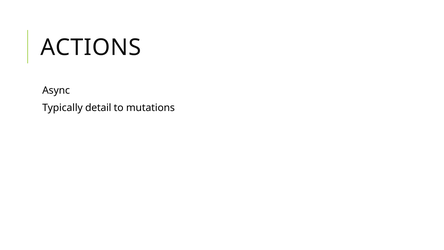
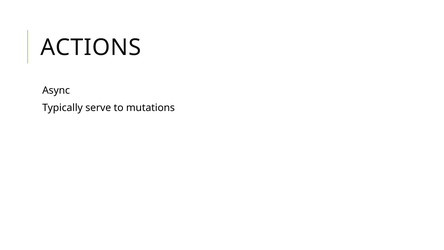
detail: detail -> serve
